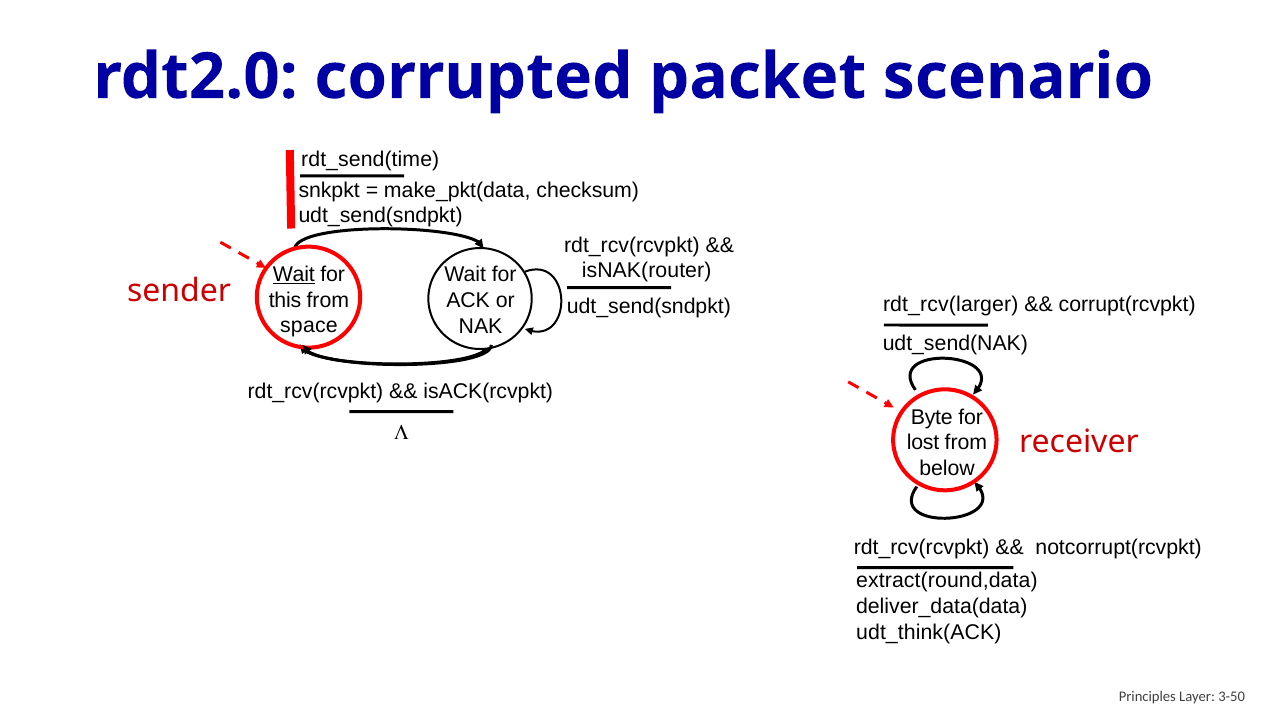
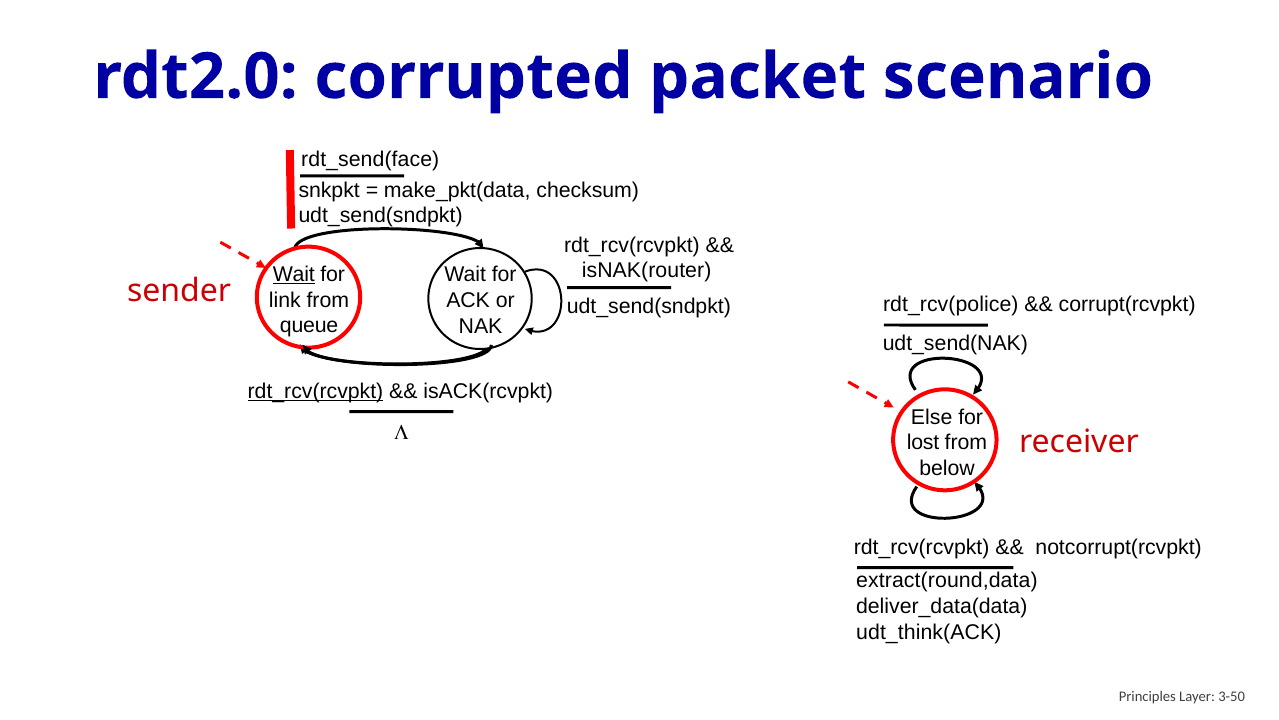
rdt_send(time: rdt_send(time -> rdt_send(face
this: this -> link
rdt_rcv(larger: rdt_rcv(larger -> rdt_rcv(police
space: space -> queue
rdt_rcv(rcvpkt at (315, 391) underline: none -> present
Byte: Byte -> Else
